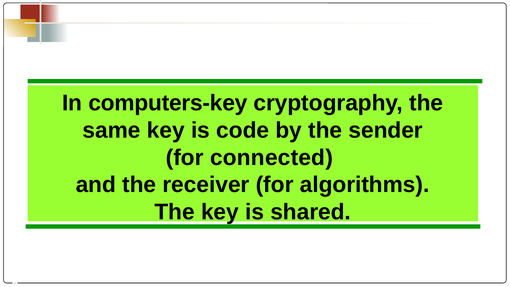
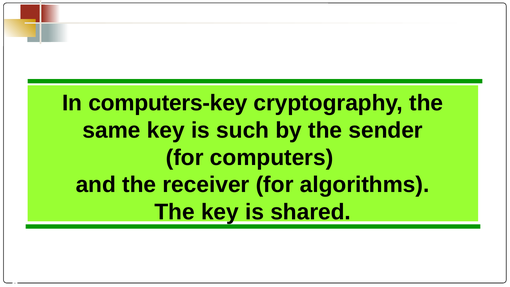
code: code -> such
connected: connected -> computers
